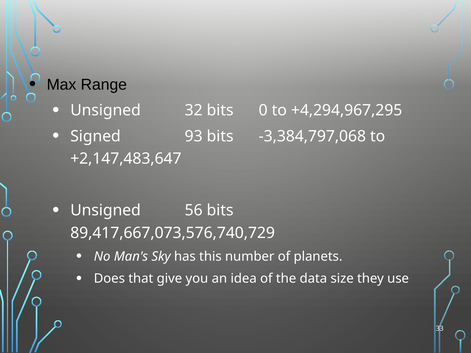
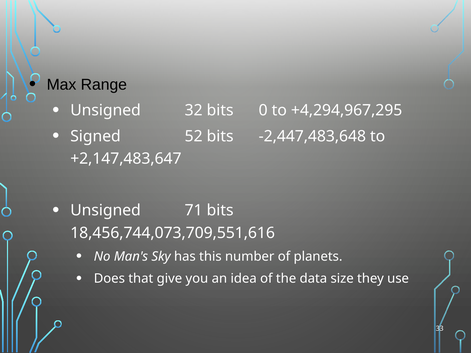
93: 93 -> 52
-3,384,797,068: -3,384,797,068 -> -2,447,483,648
56: 56 -> 71
89,417,667,073,576,740,729: 89,417,667,073,576,740,729 -> 18,456,744,073,709,551,616
